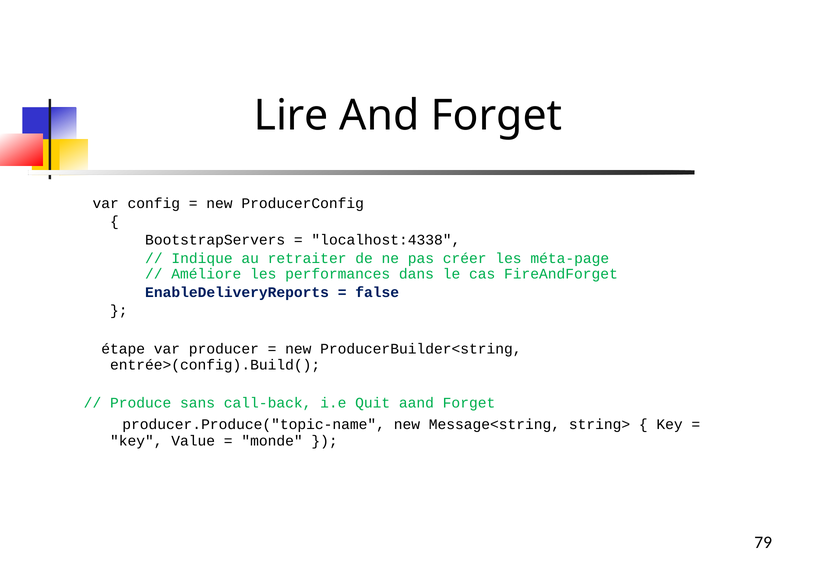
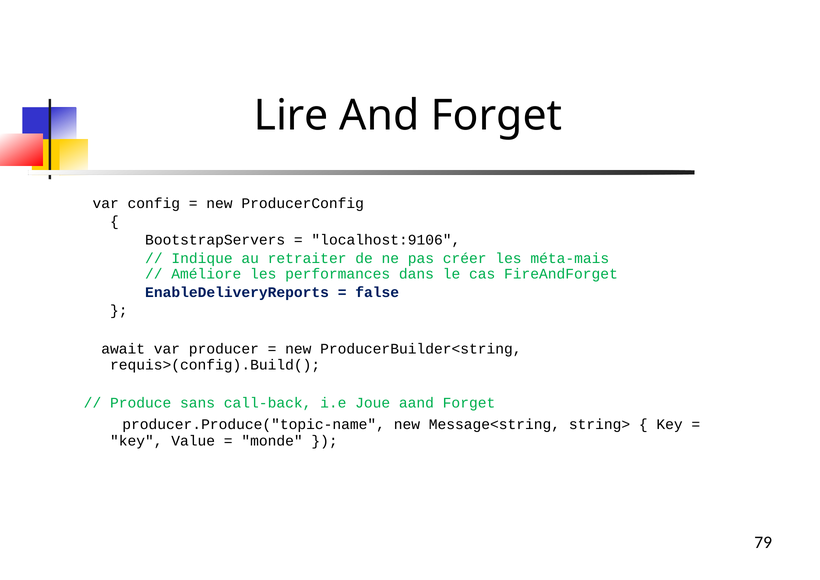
localhost:4338: localhost:4338 -> localhost:9106
méta-page: méta-page -> méta-mais
étape: étape -> await
entrée>(config).Build(: entrée>(config).Build( -> requis>(config).Build(
Quit: Quit -> Joue
